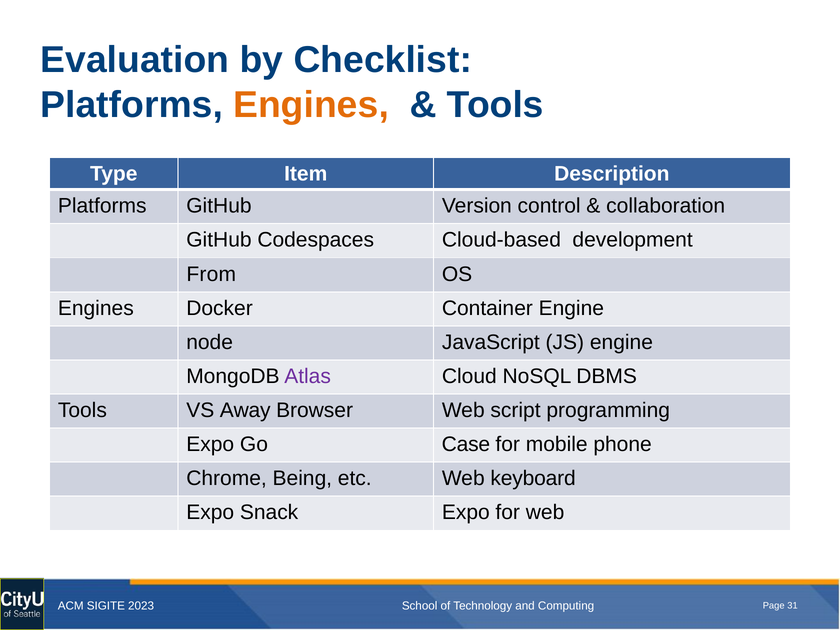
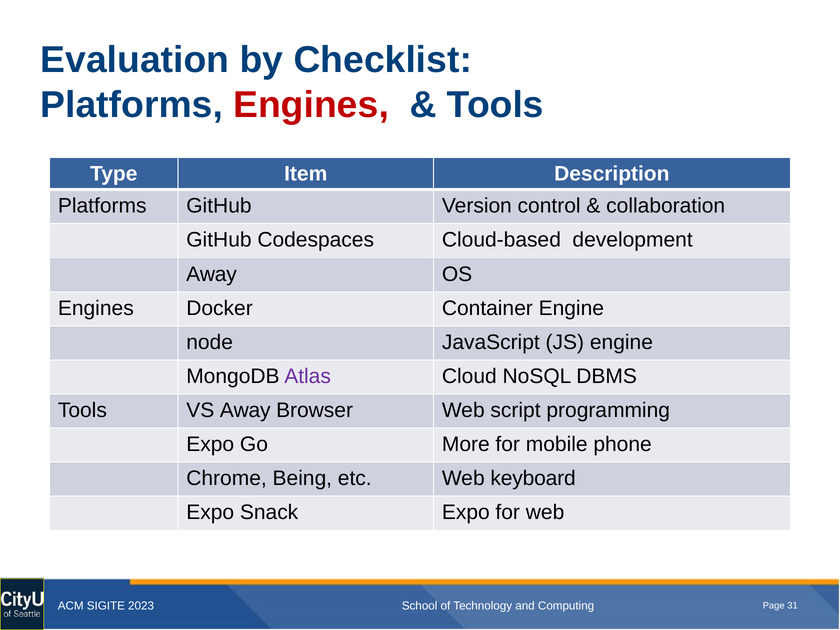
Engines at (311, 105) colour: orange -> red
From at (211, 274): From -> Away
Case: Case -> More
